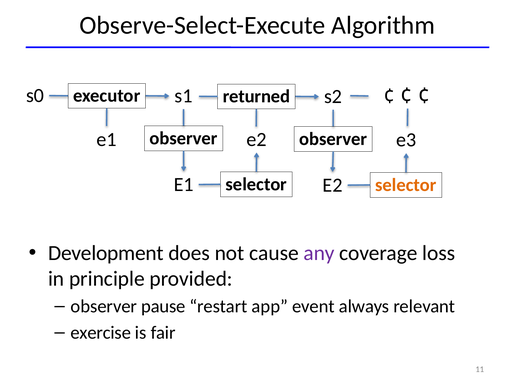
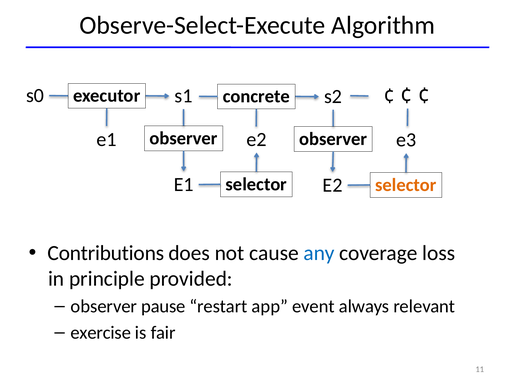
returned: returned -> concrete
Development: Development -> Contributions
any colour: purple -> blue
